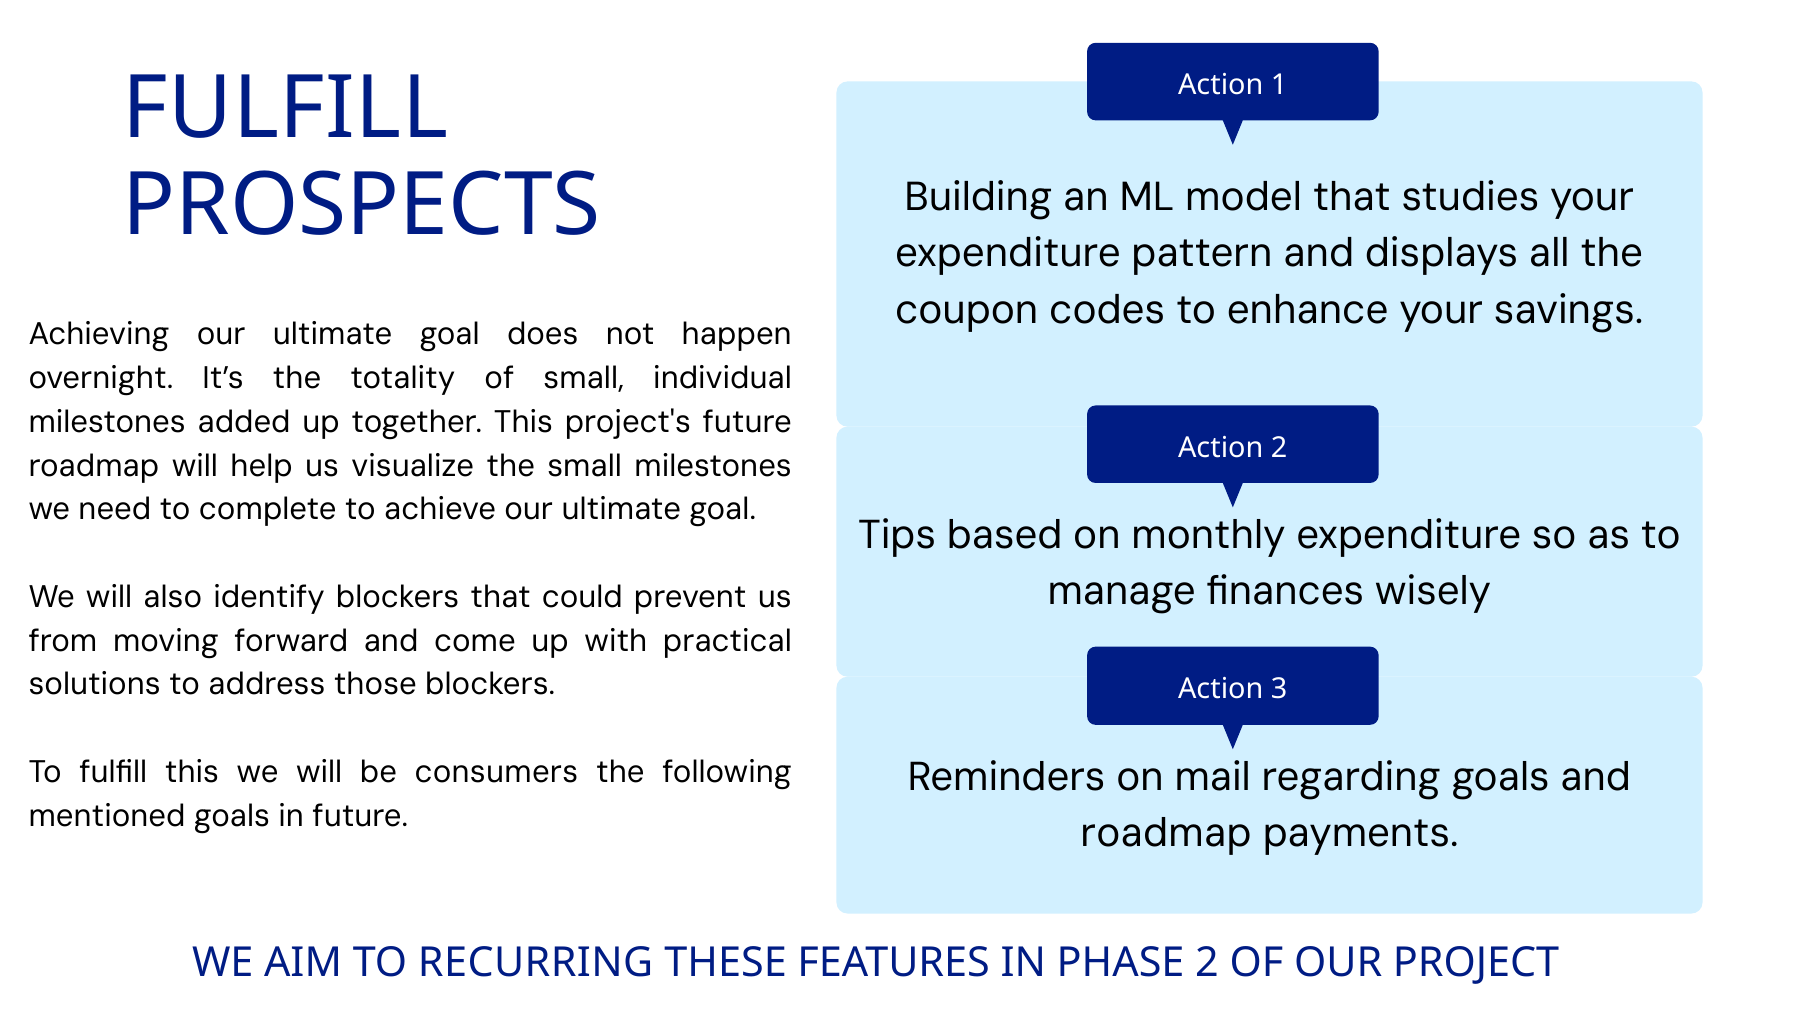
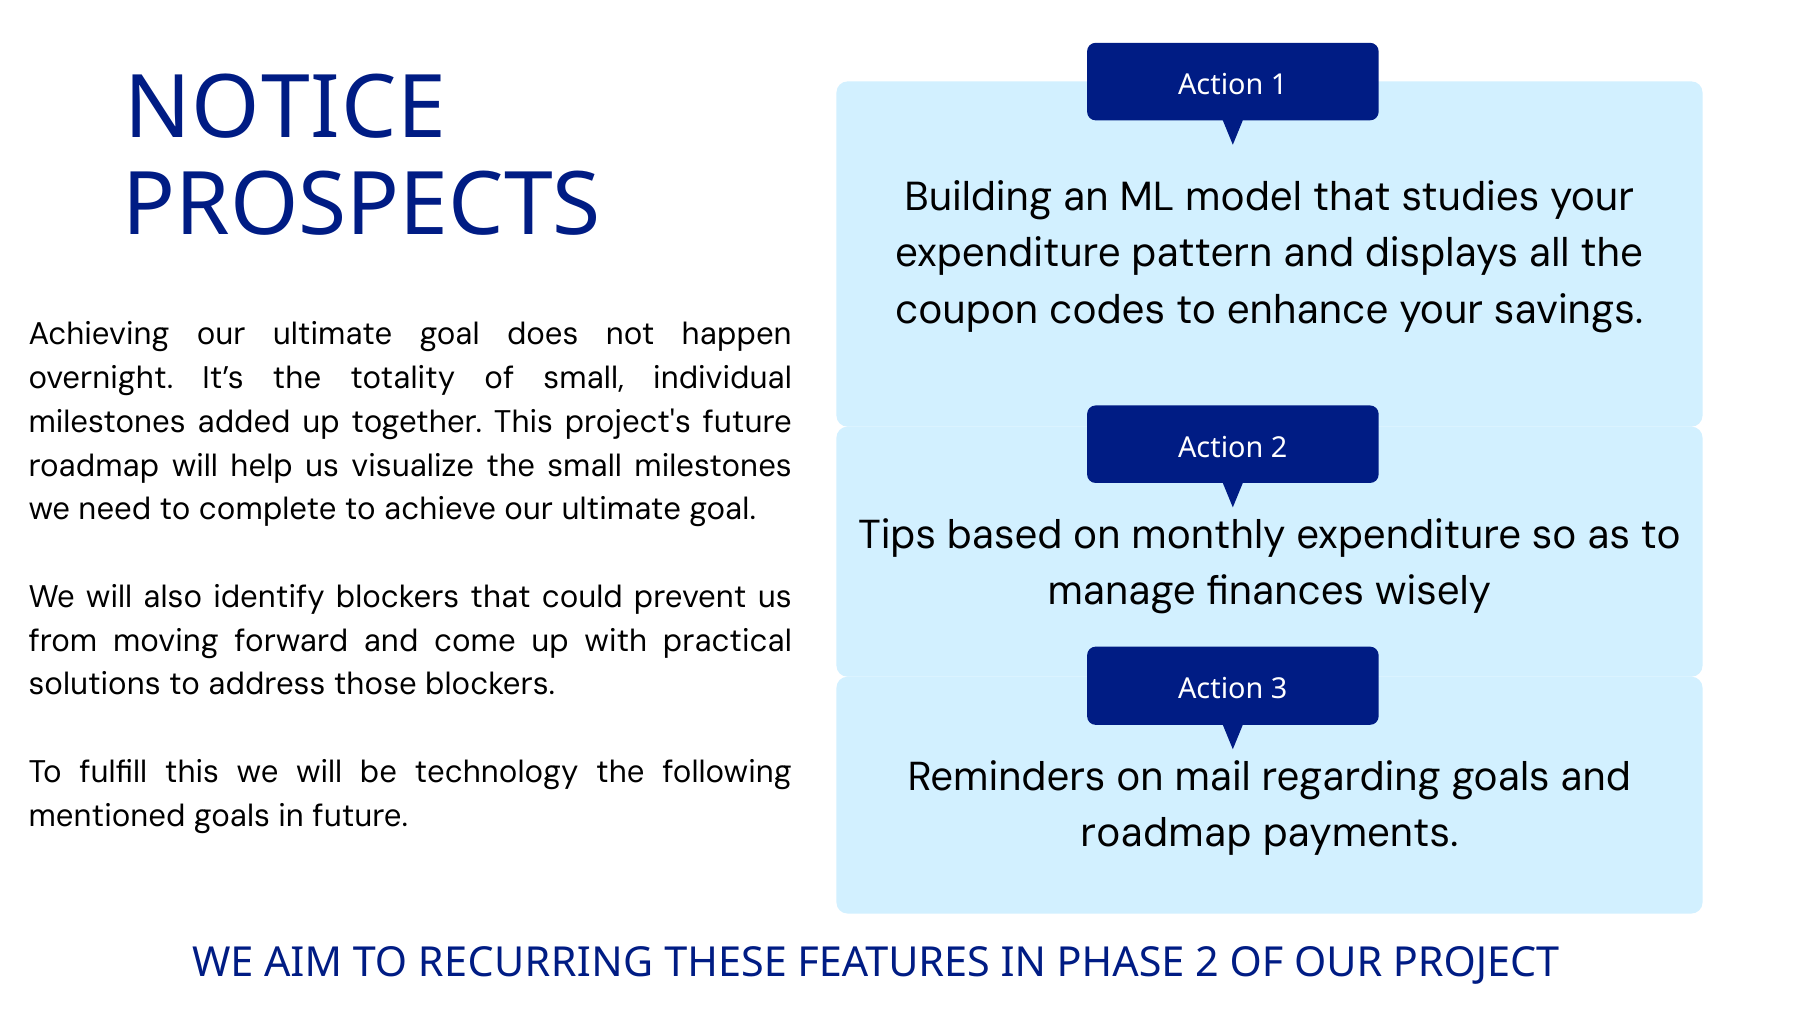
FULFILL at (286, 109): FULFILL -> NOTICE
consumers: consumers -> technology
